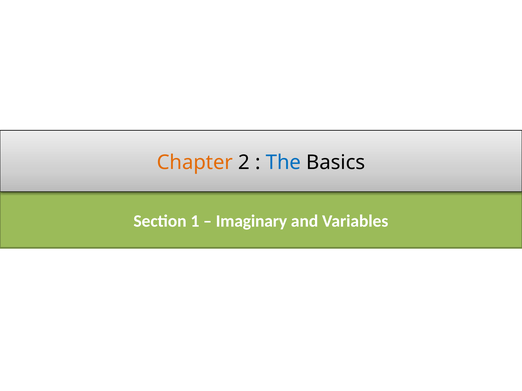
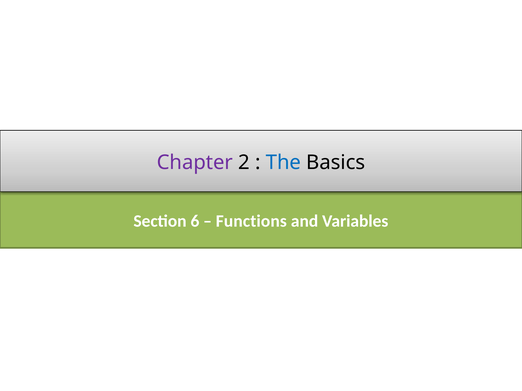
Chapter colour: orange -> purple
1: 1 -> 6
Imaginary: Imaginary -> Functions
